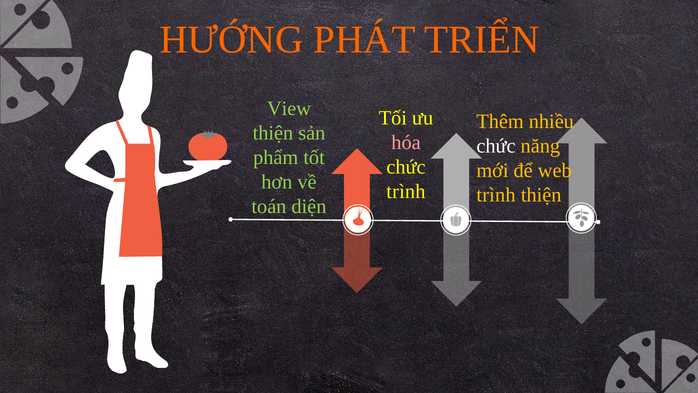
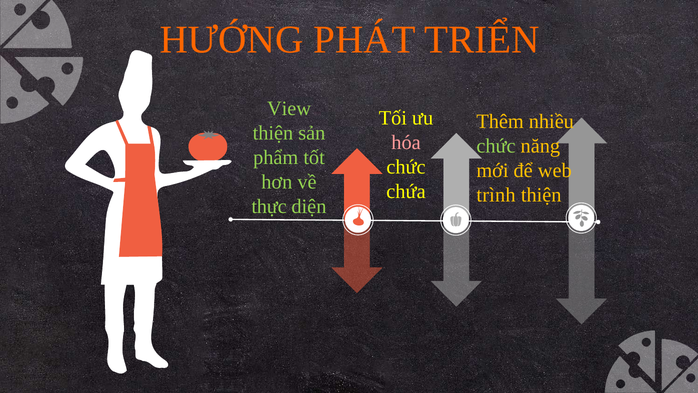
chức at (496, 146) colour: white -> light green
trình at (406, 191): trình -> chứa
toán: toán -> thực
